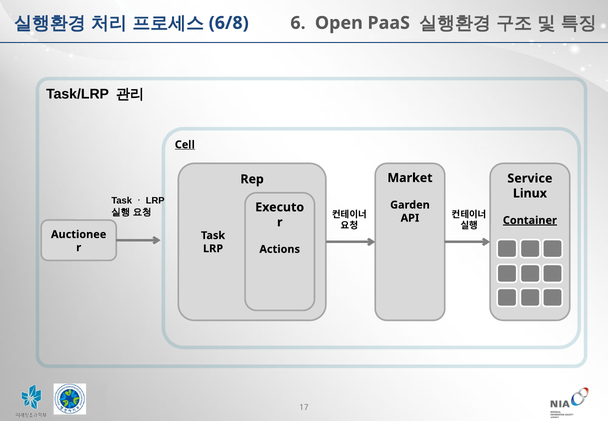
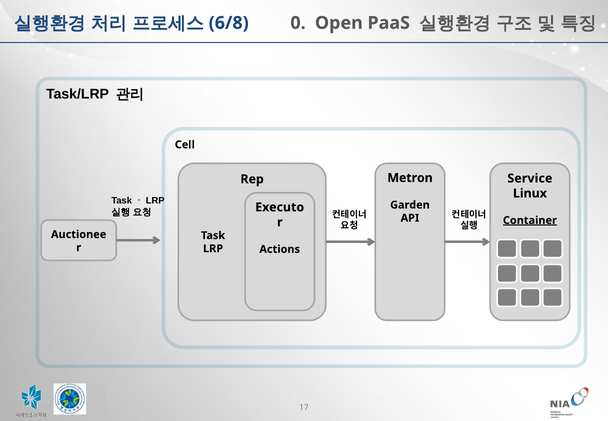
6: 6 -> 0
Cell underline: present -> none
Market: Market -> Metron
